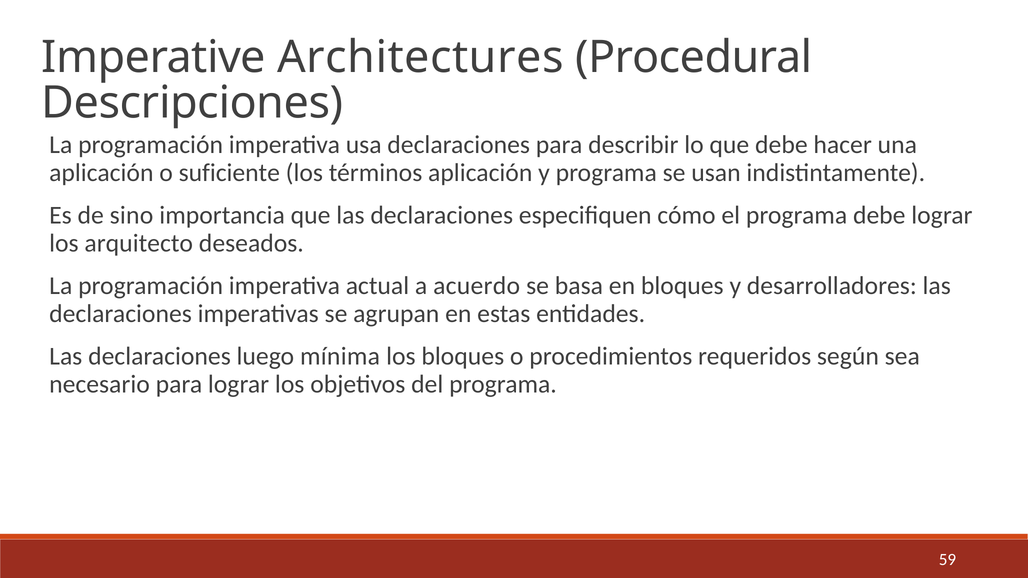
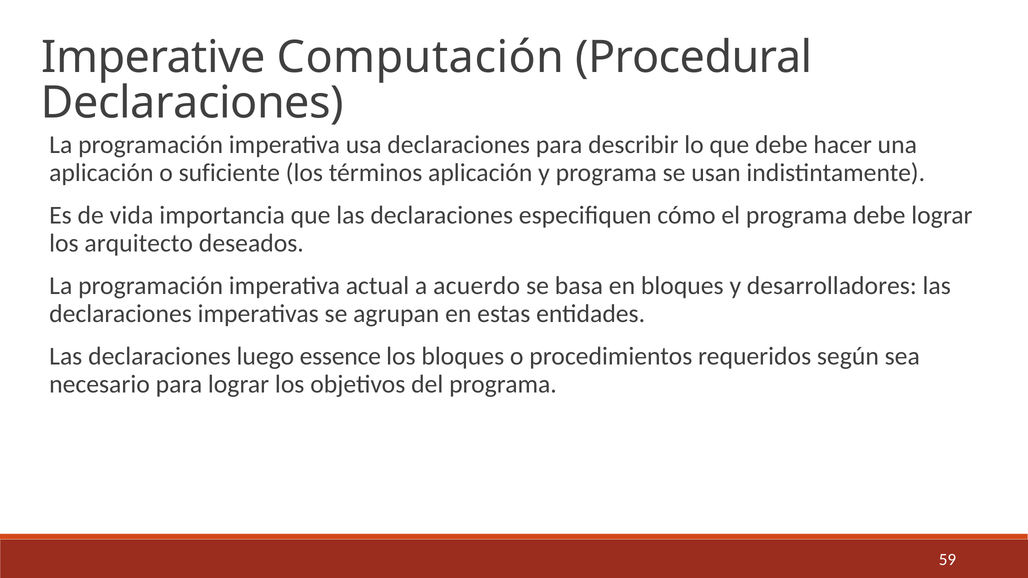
Architectures: Architectures -> Computación
Descripciones at (192, 103): Descripciones -> Declaraciones
sino: sino -> vida
mínima: mínima -> essence
